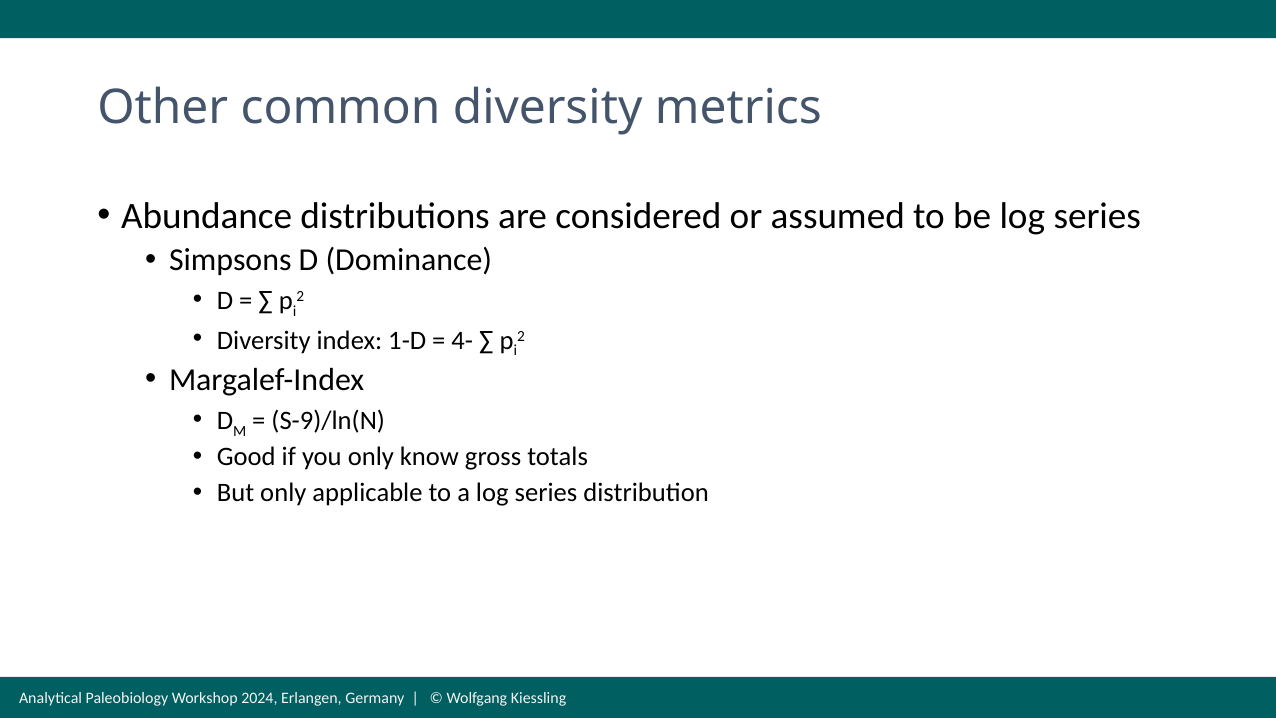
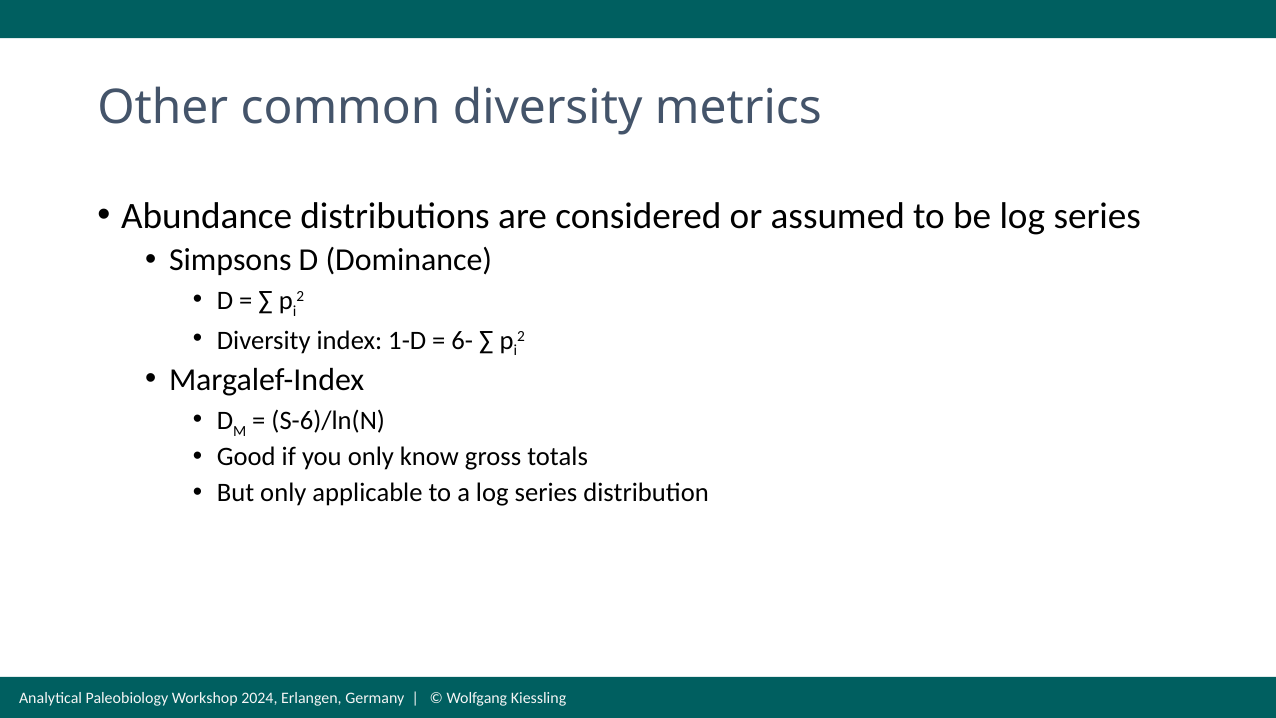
4-: 4- -> 6-
S-9)/ln(N: S-9)/ln(N -> S-6)/ln(N
